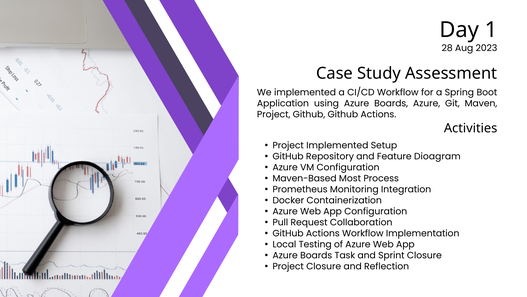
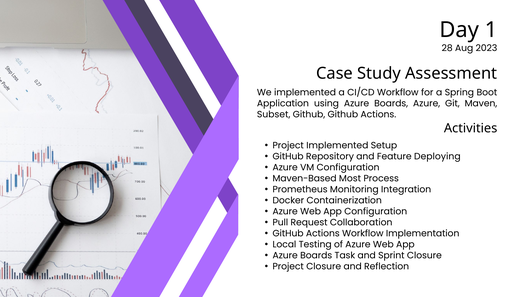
Project at (274, 114): Project -> Subset
Dioagram: Dioagram -> Deploying
